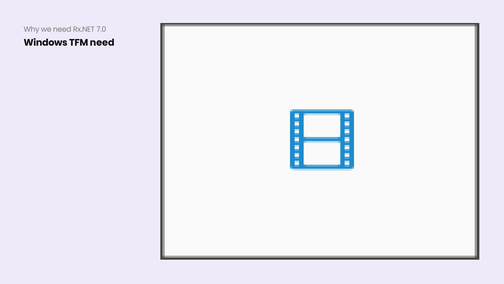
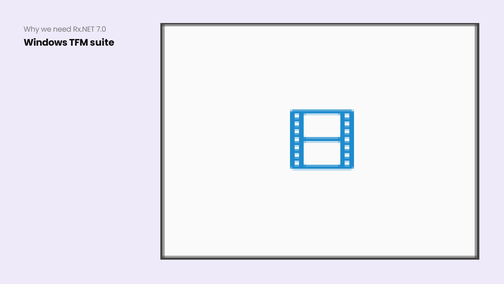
TFM need: need -> suite
